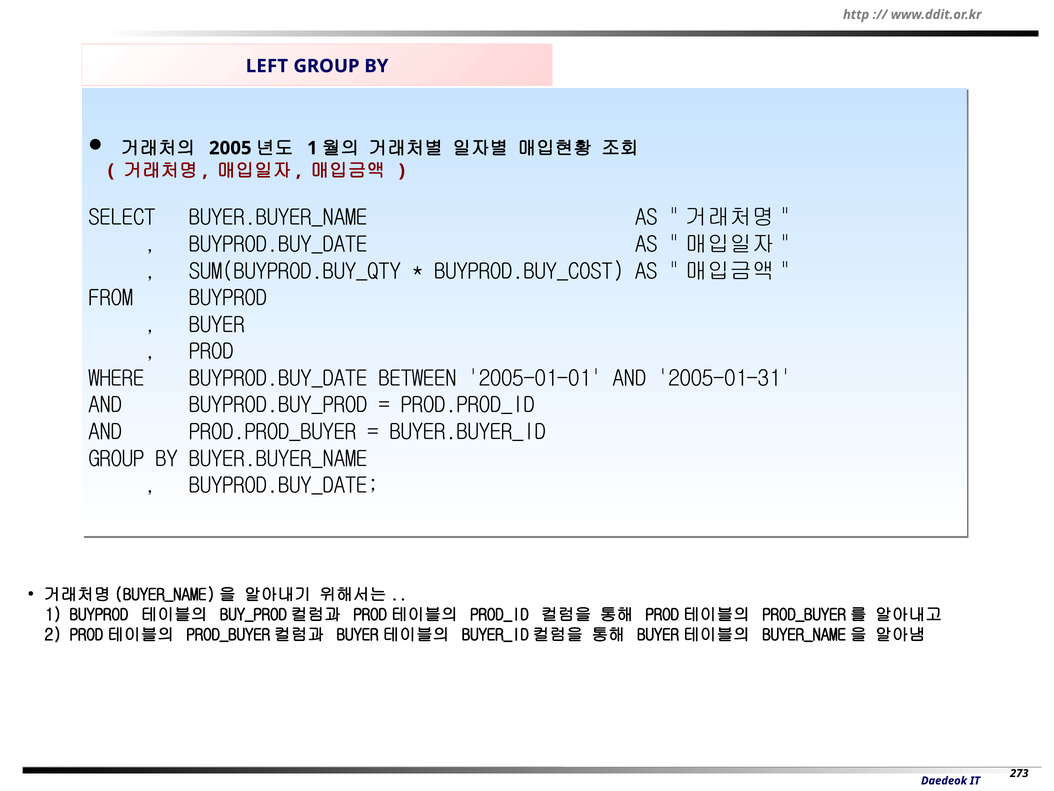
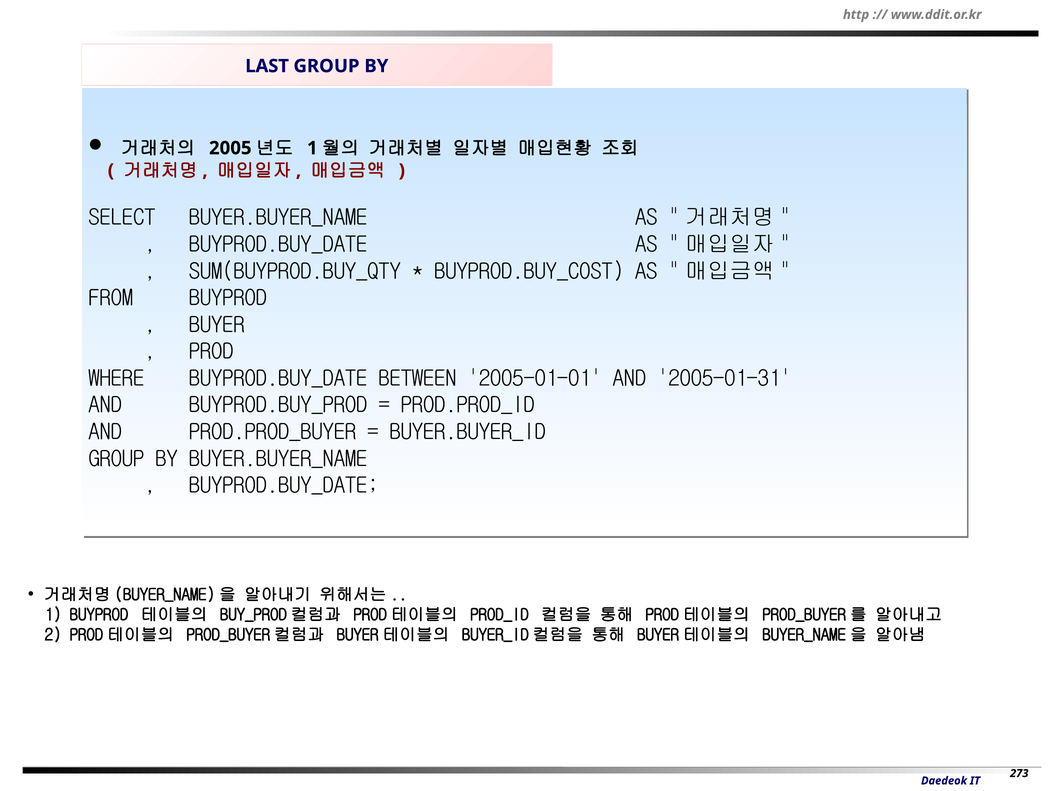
LEFT: LEFT -> LAST
